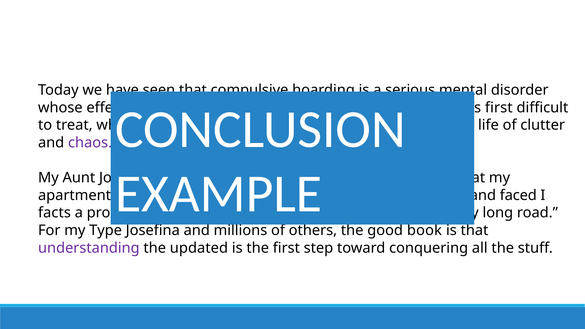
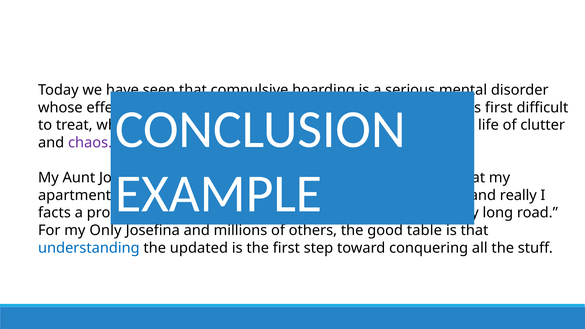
faced at (518, 195): faced -> really
Type: Type -> Only
book: book -> table
understanding colour: purple -> blue
